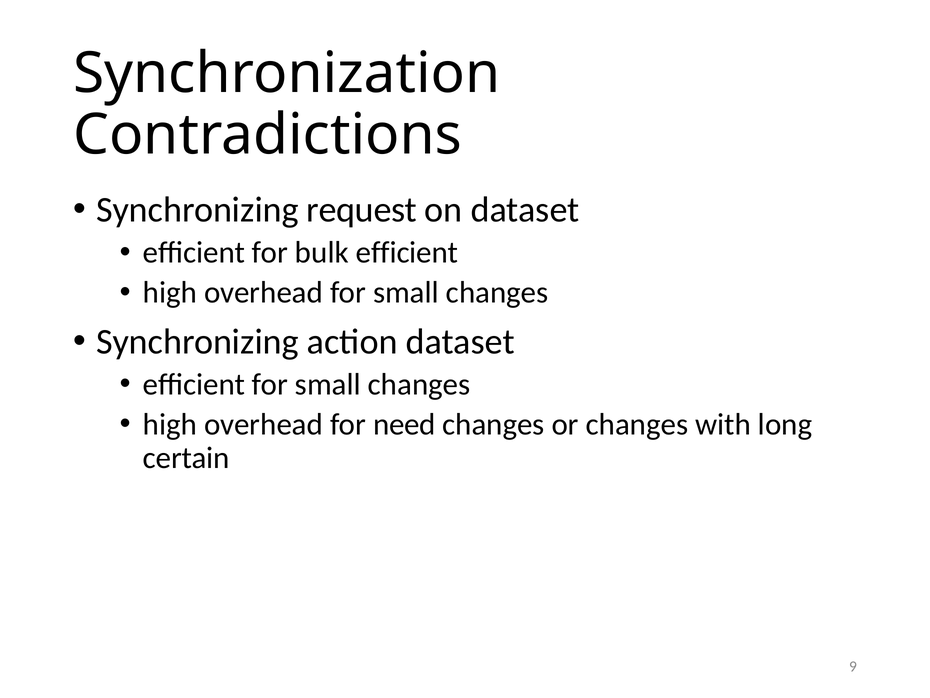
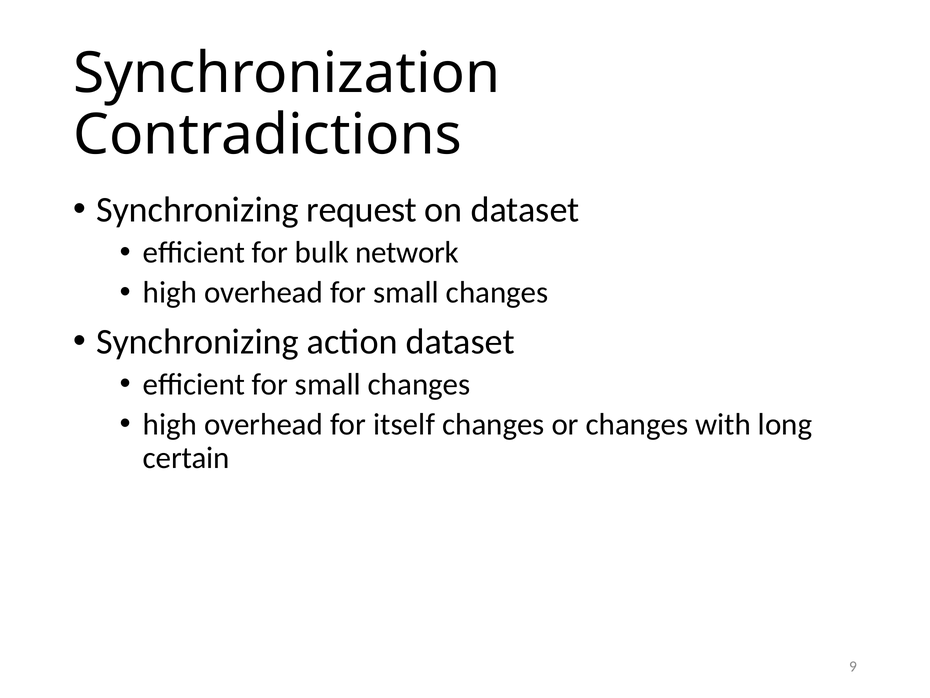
bulk efficient: efficient -> network
need: need -> itself
